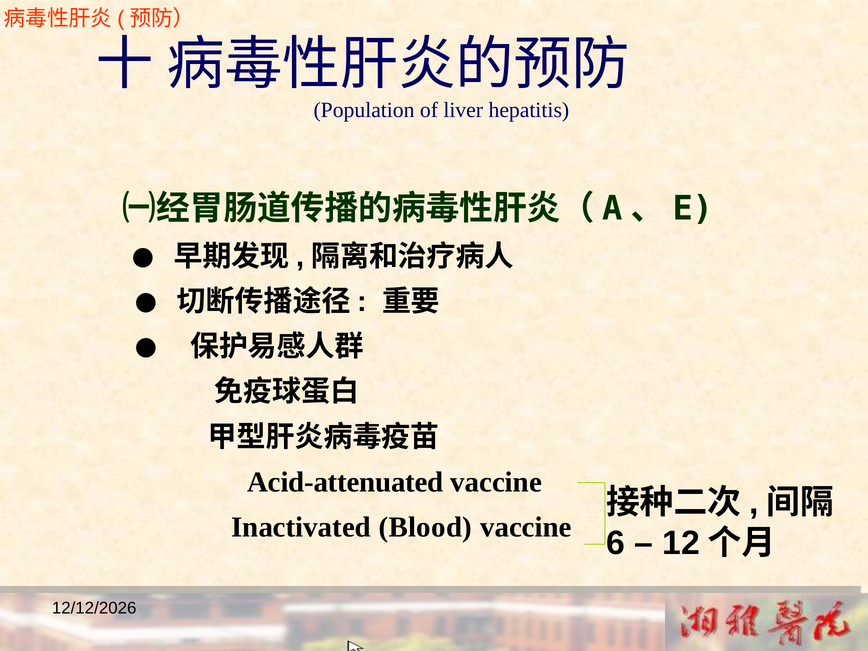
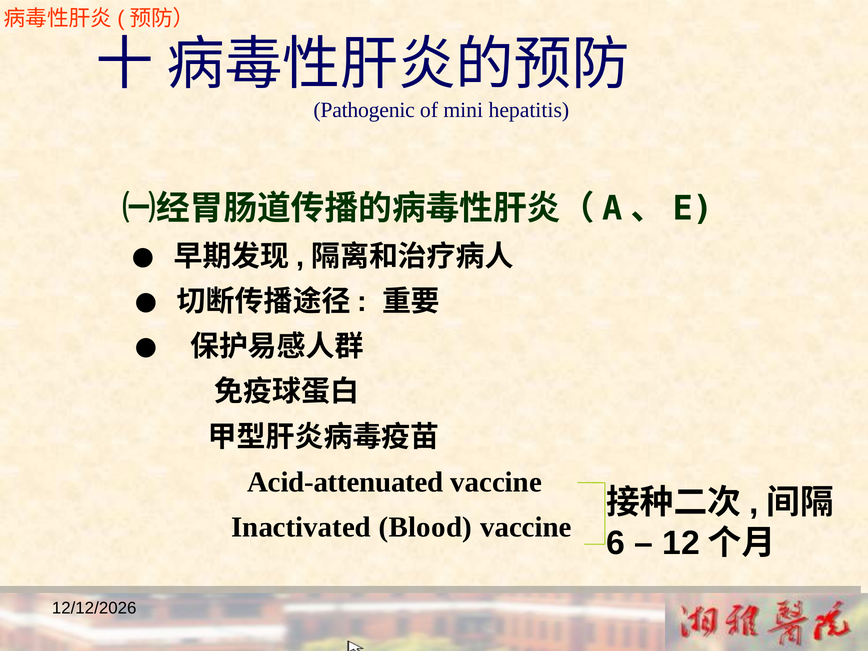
Population: Population -> Pathogenic
liver: liver -> mini
